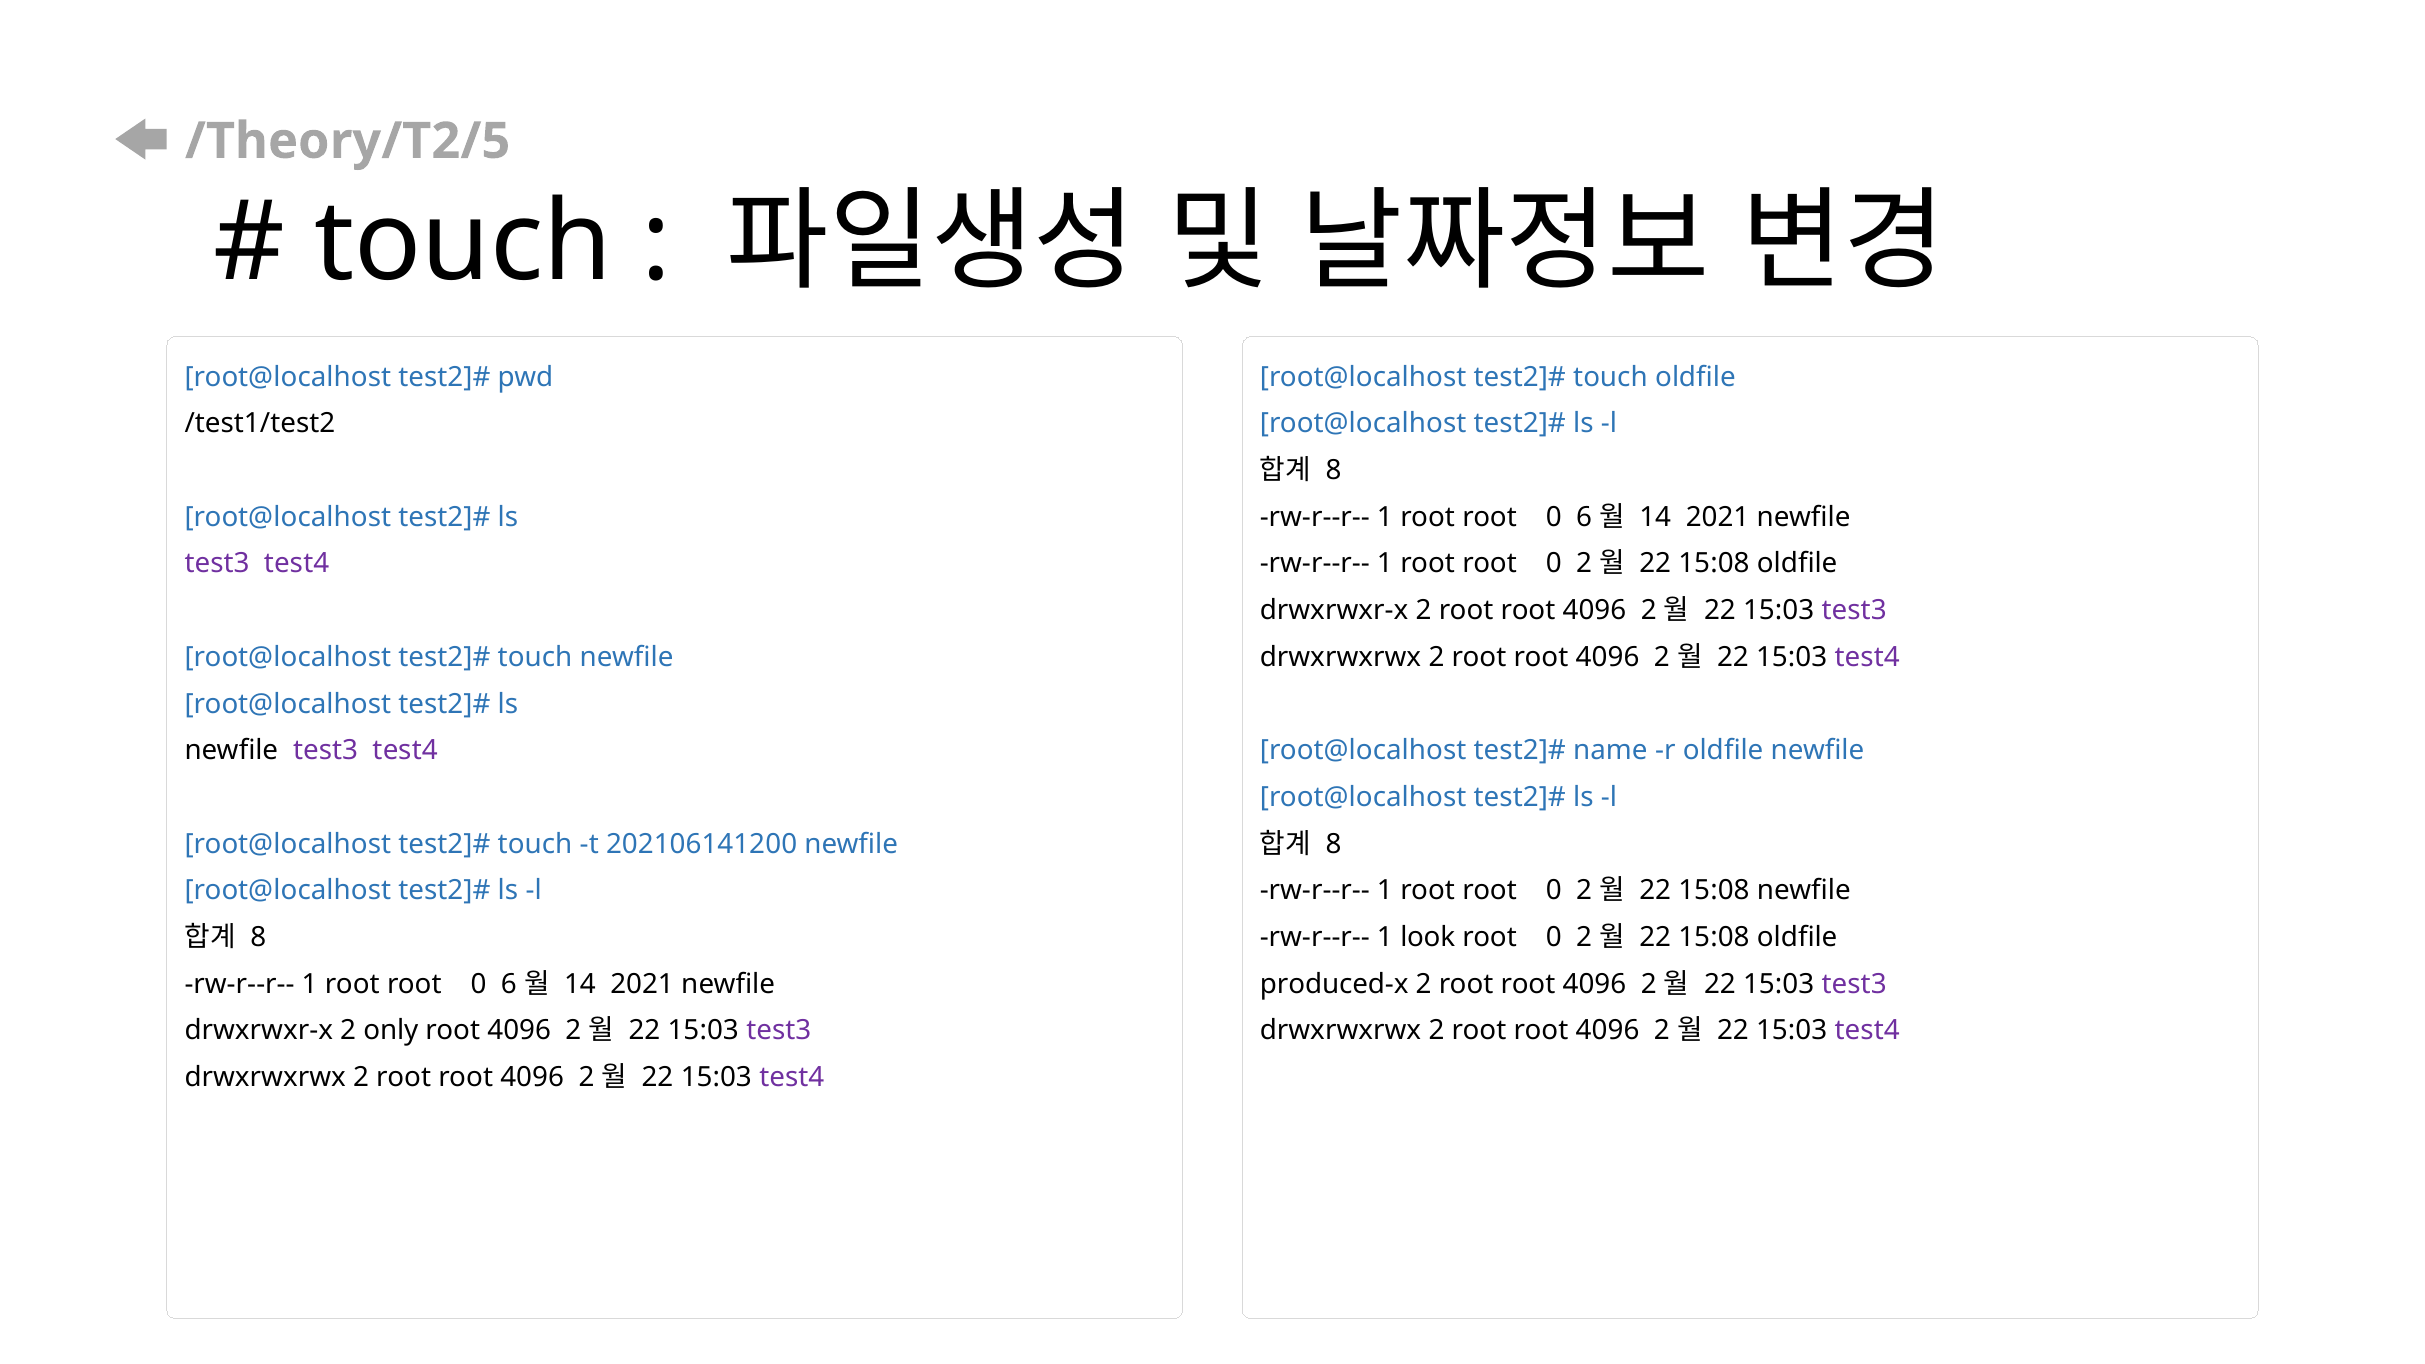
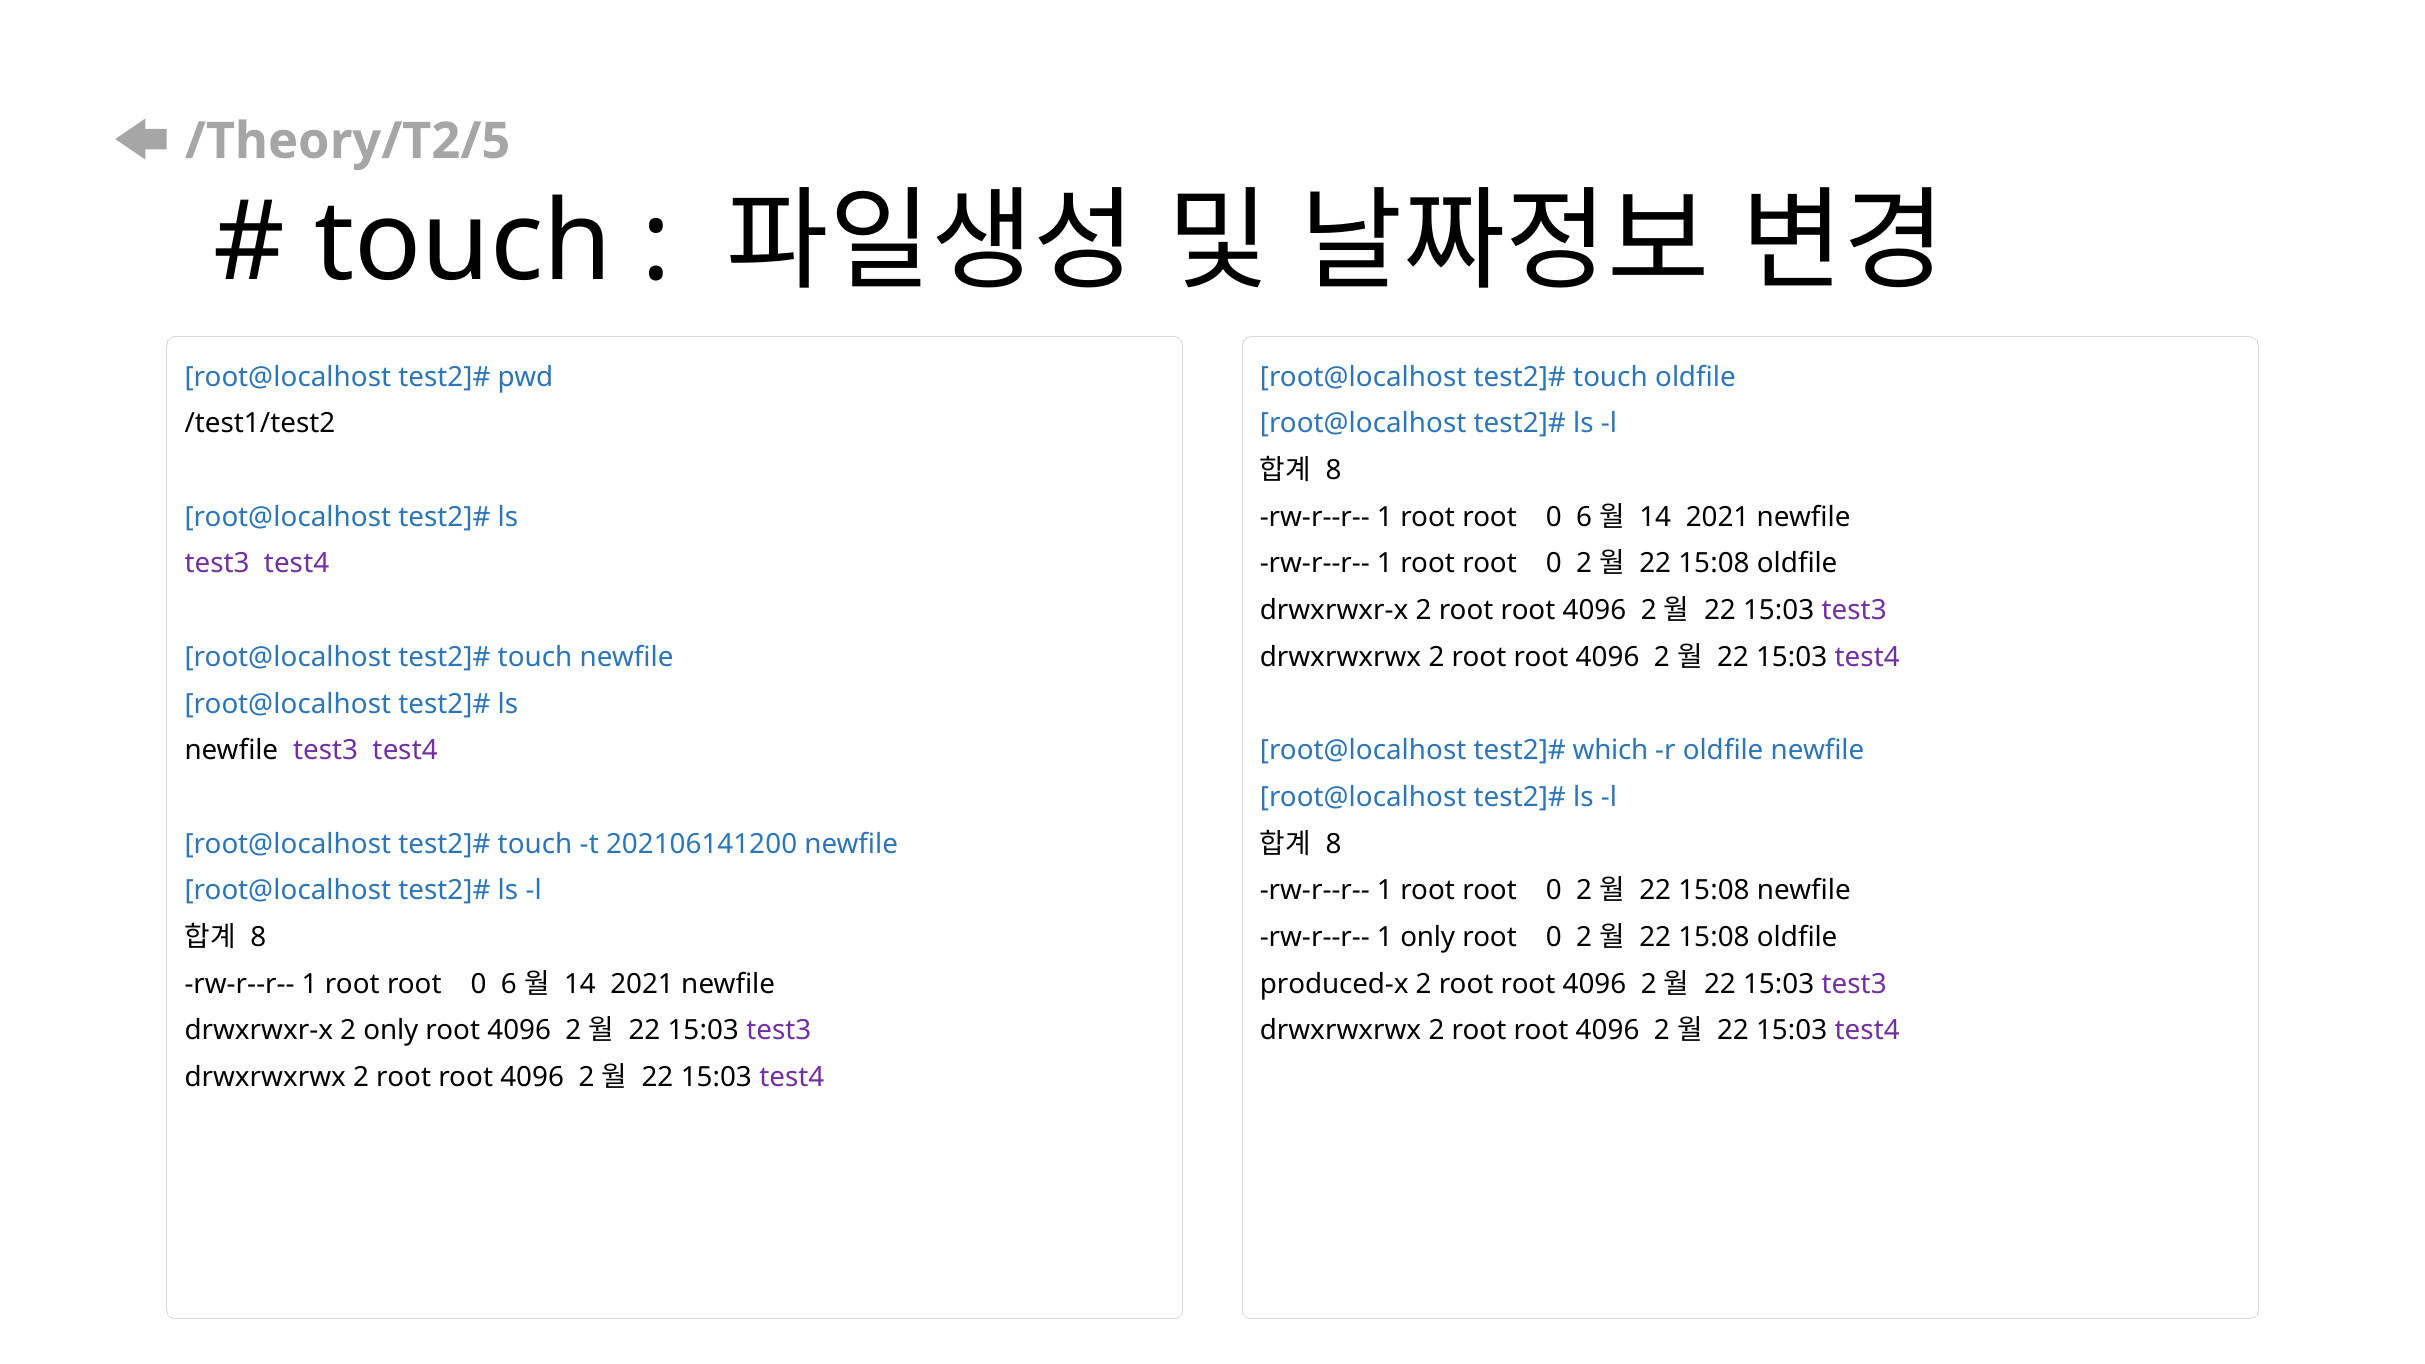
name: name -> which
1 look: look -> only
